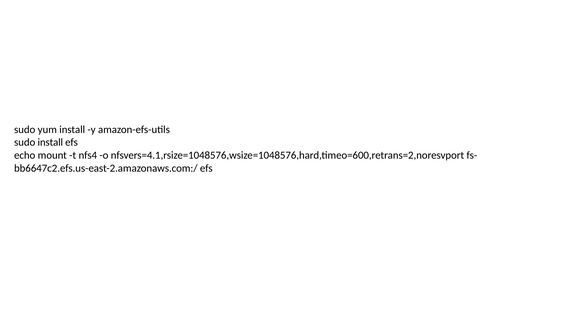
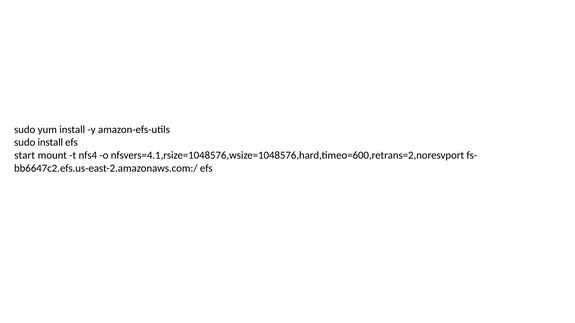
echo: echo -> start
